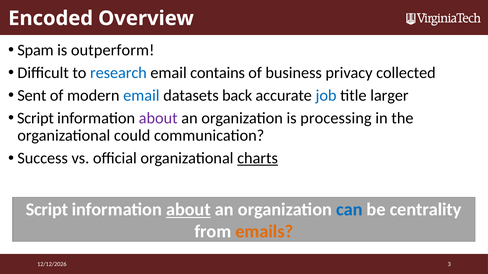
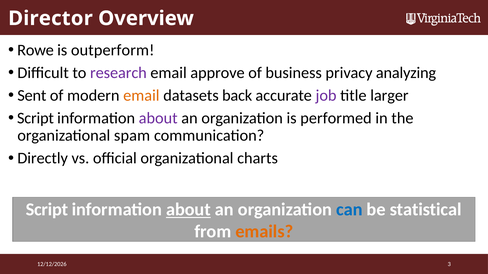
Encoded: Encoded -> Director
Spam: Spam -> Rowe
research colour: blue -> purple
contains: contains -> approve
collected: collected -> analyzing
email at (141, 96) colour: blue -> orange
job colour: blue -> purple
processing: processing -> performed
could: could -> spam
Success: Success -> Directly
charts underline: present -> none
centrality: centrality -> statistical
